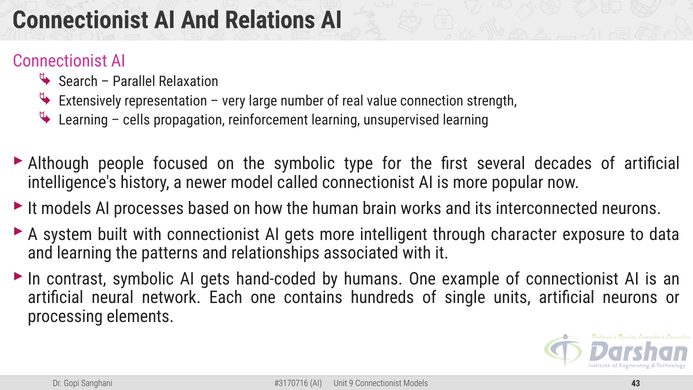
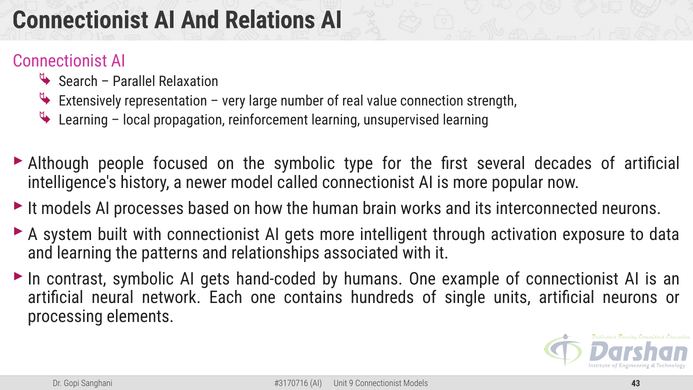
cells: cells -> local
character: character -> activation
